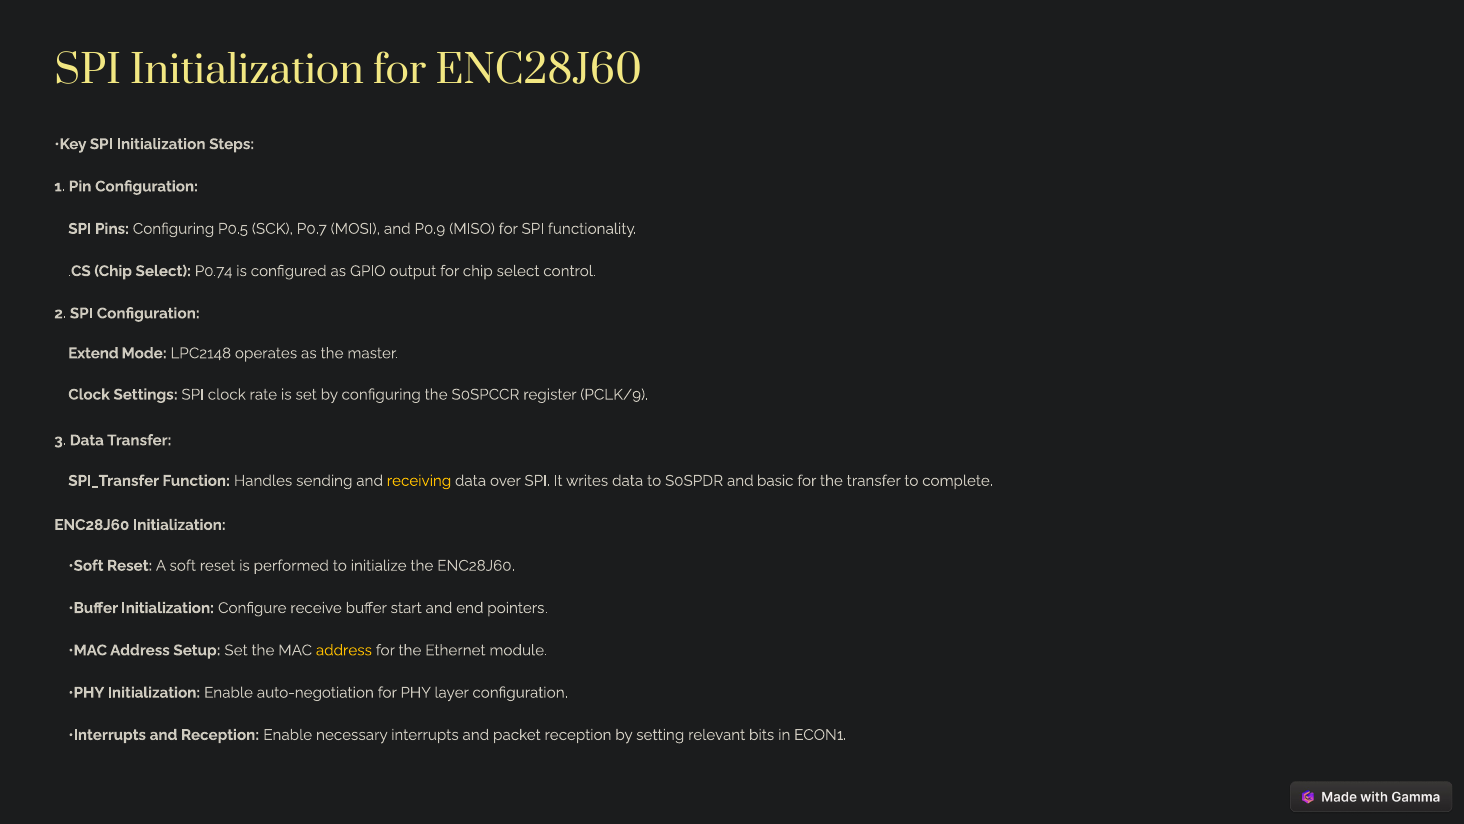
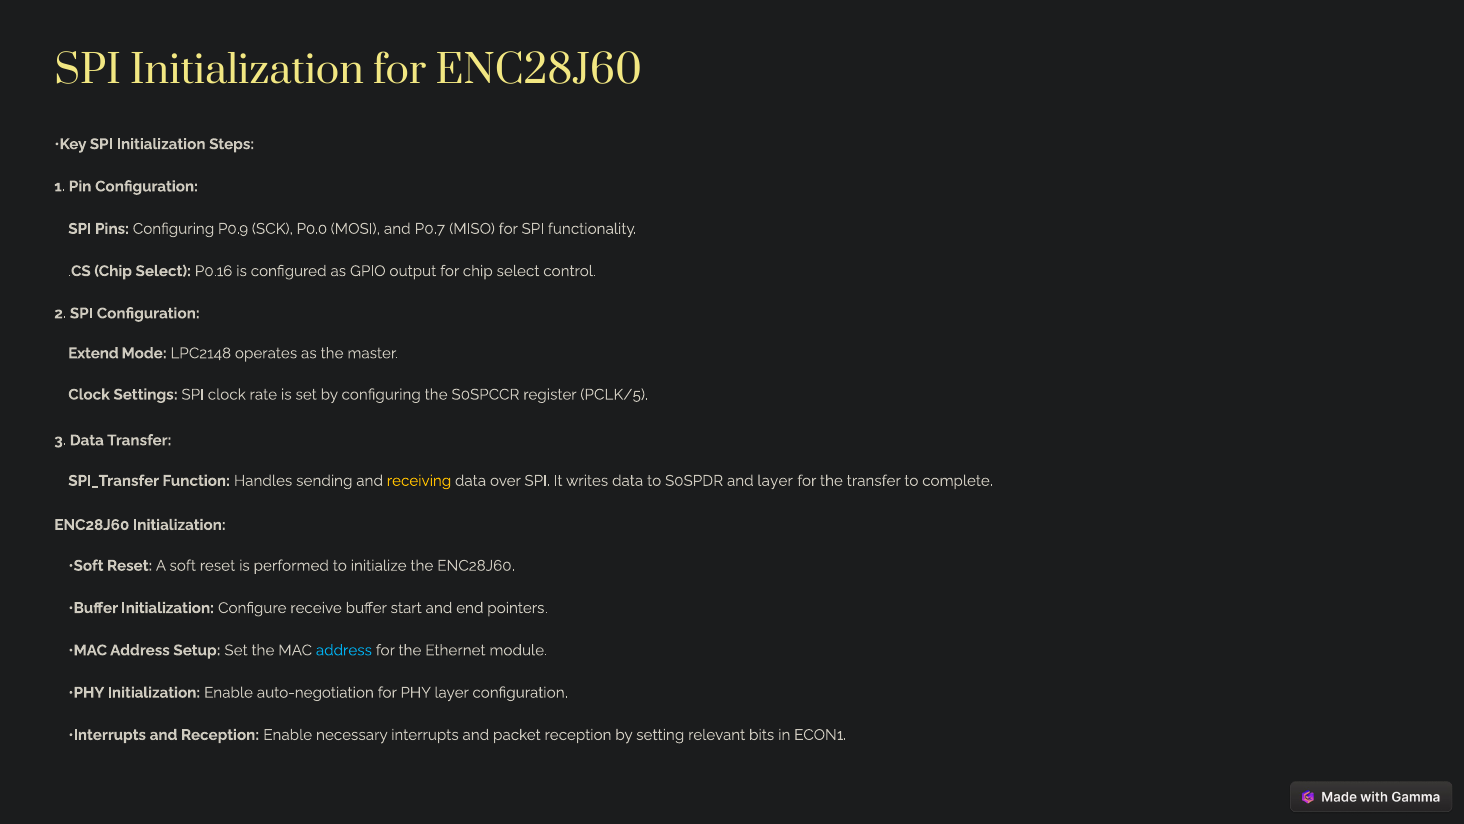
P0.5: P0.5 -> P0.9
P0.7: P0.7 -> P0.0
P0.9: P0.9 -> P0.7
P0.74: P0.74 -> P0.16
PCLK/9: PCLK/9 -> PCLK/5
and basic: basic -> layer
address at (344, 650) colour: yellow -> light blue
